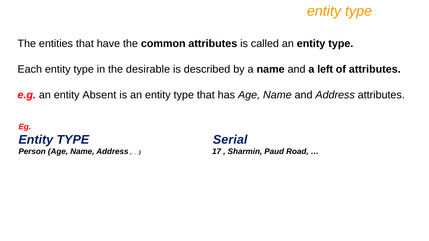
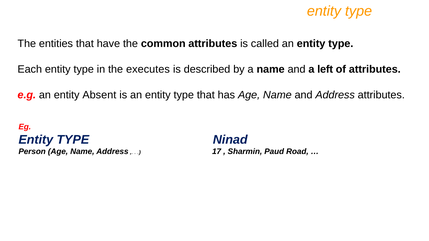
desirable: desirable -> executes
Serial: Serial -> Ninad
